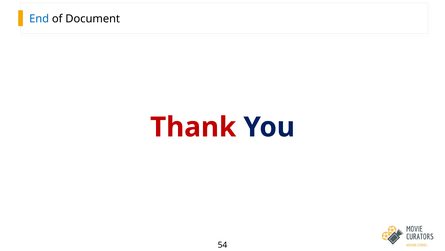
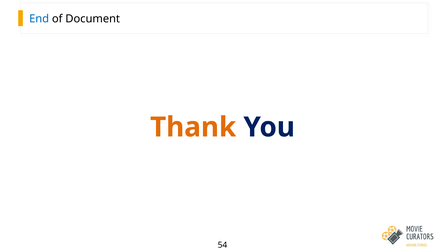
Thank colour: red -> orange
